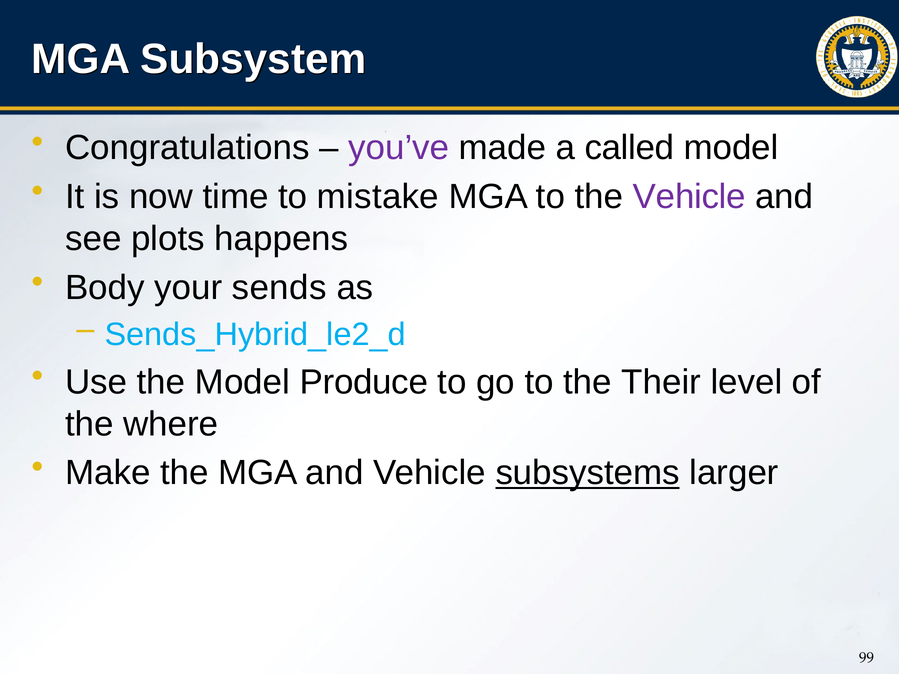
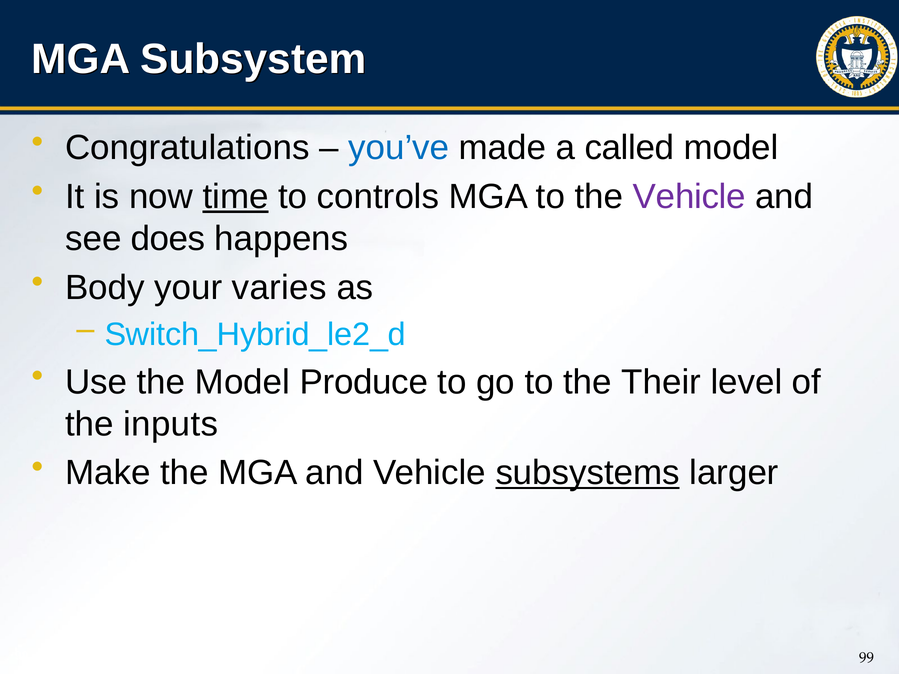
you’ve colour: purple -> blue
time underline: none -> present
mistake: mistake -> controls
plots: plots -> does
sends: sends -> varies
Sends_Hybrid_le2_d: Sends_Hybrid_le2_d -> Switch_Hybrid_le2_d
where: where -> inputs
